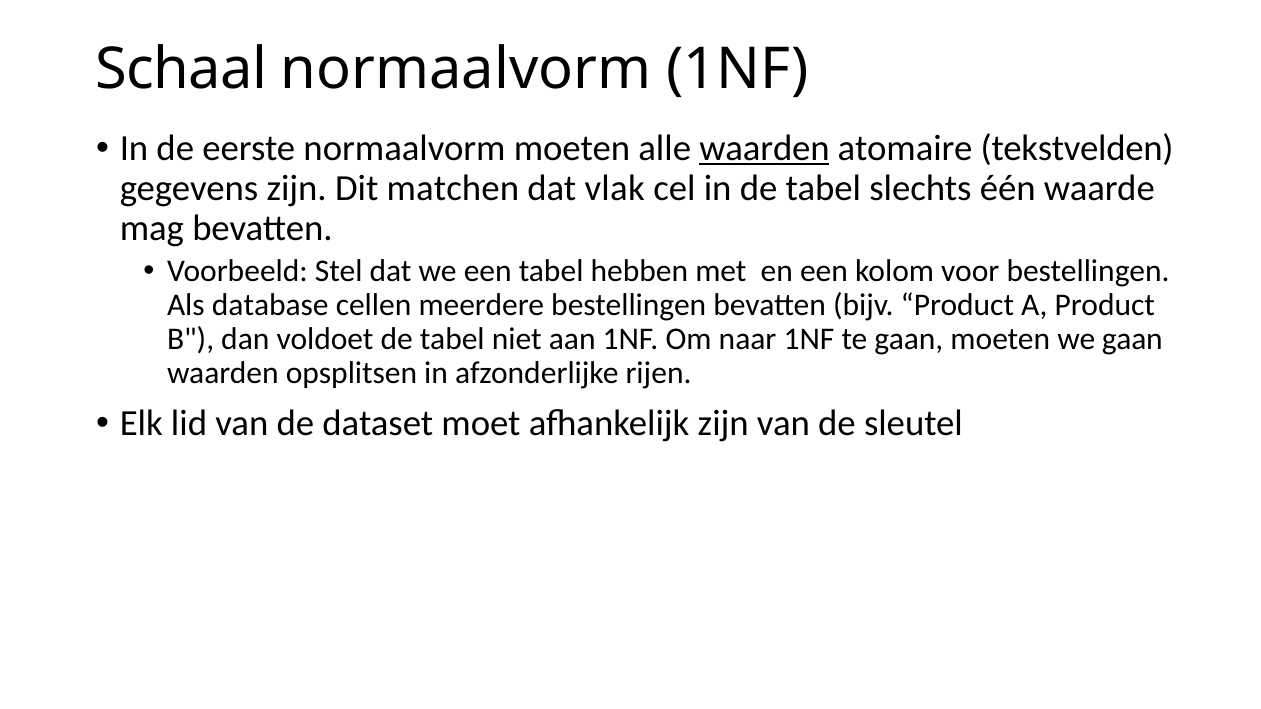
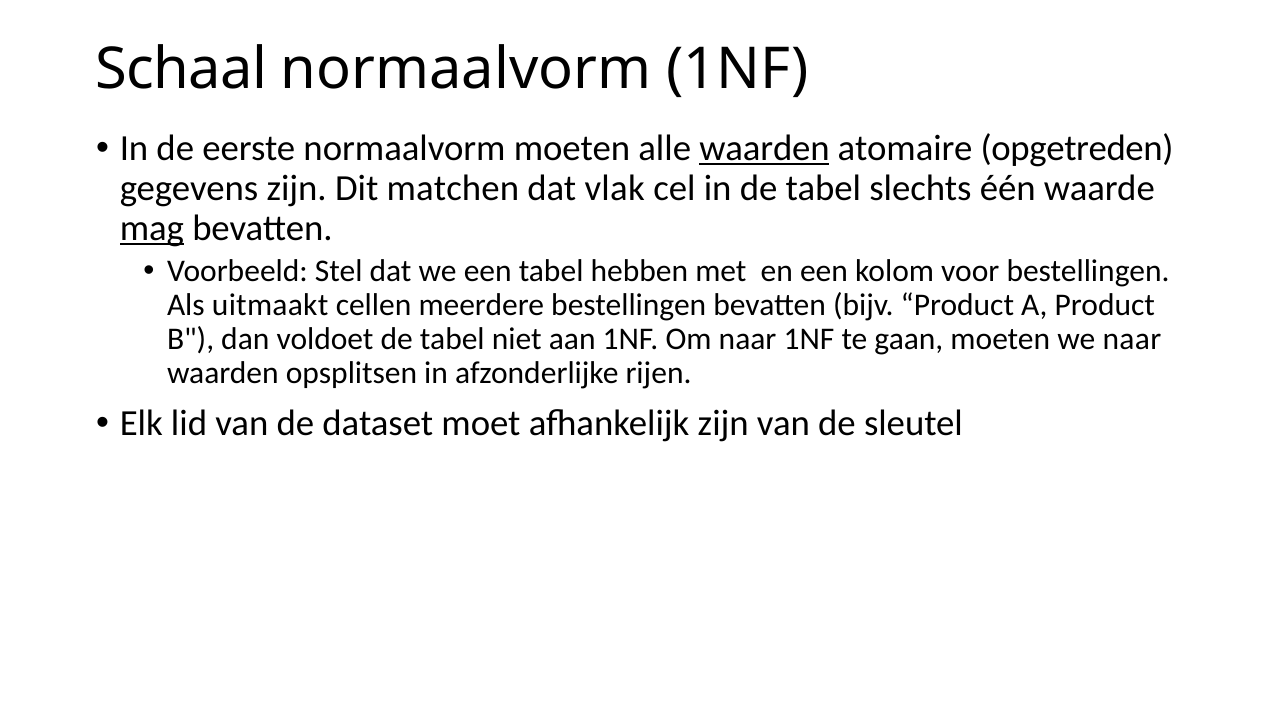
tekstvelden: tekstvelden -> opgetreden
mag underline: none -> present
database: database -> uitmaakt
we gaan: gaan -> naar
